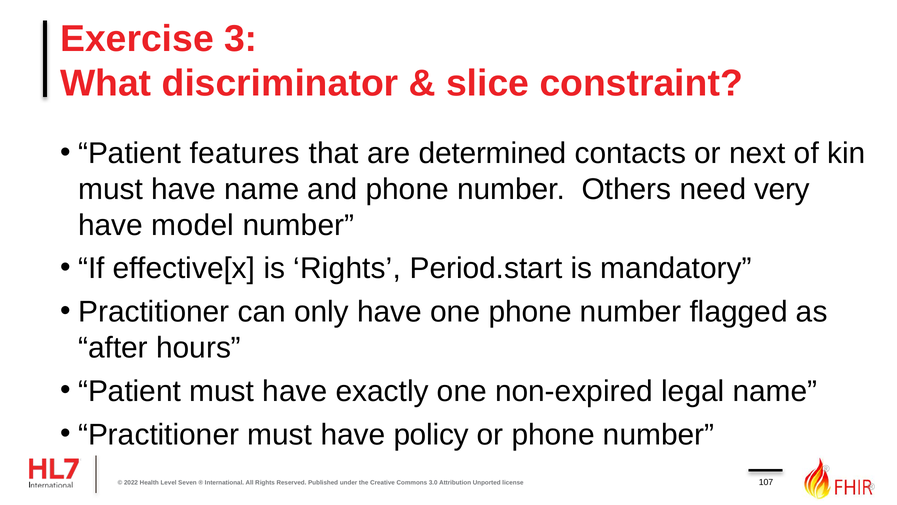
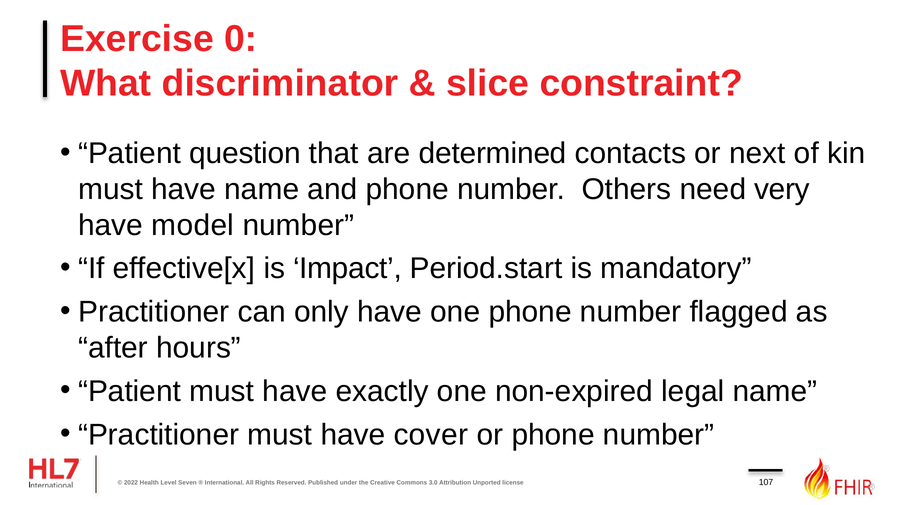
3: 3 -> 0
features: features -> question
is Rights: Rights -> Impact
policy: policy -> cover
